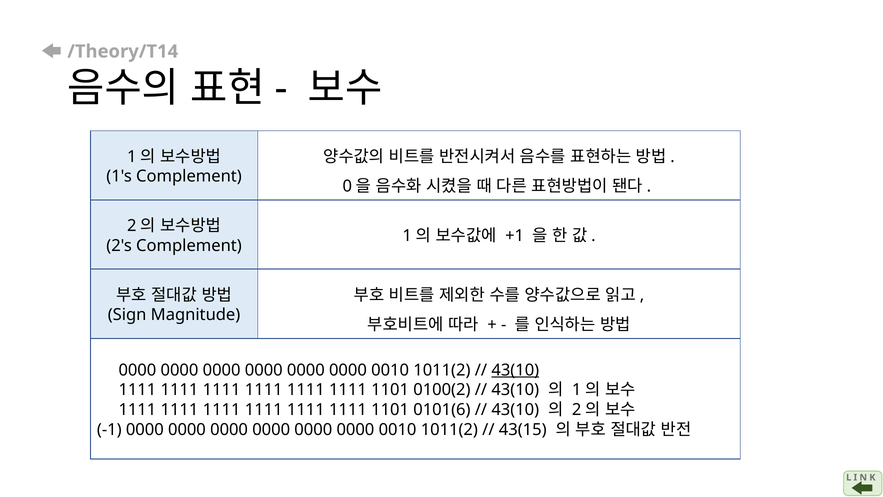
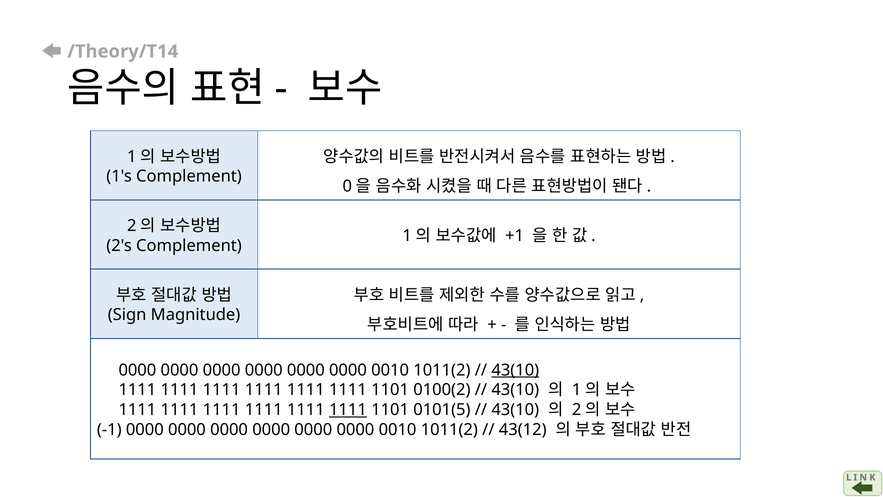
1111 at (348, 410) underline: none -> present
0101(6: 0101(6 -> 0101(5
43(15: 43(15 -> 43(12
